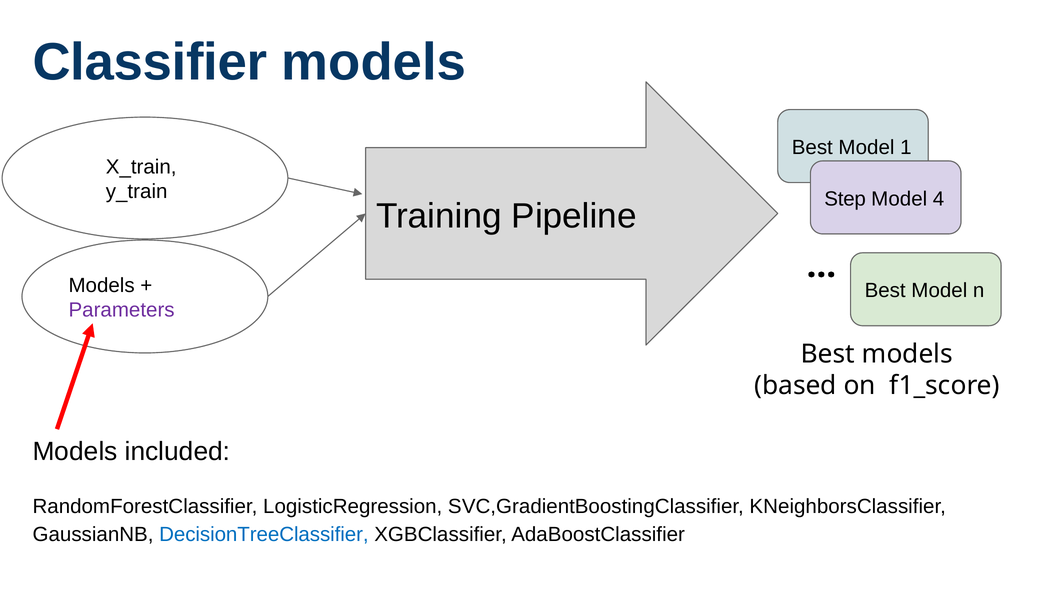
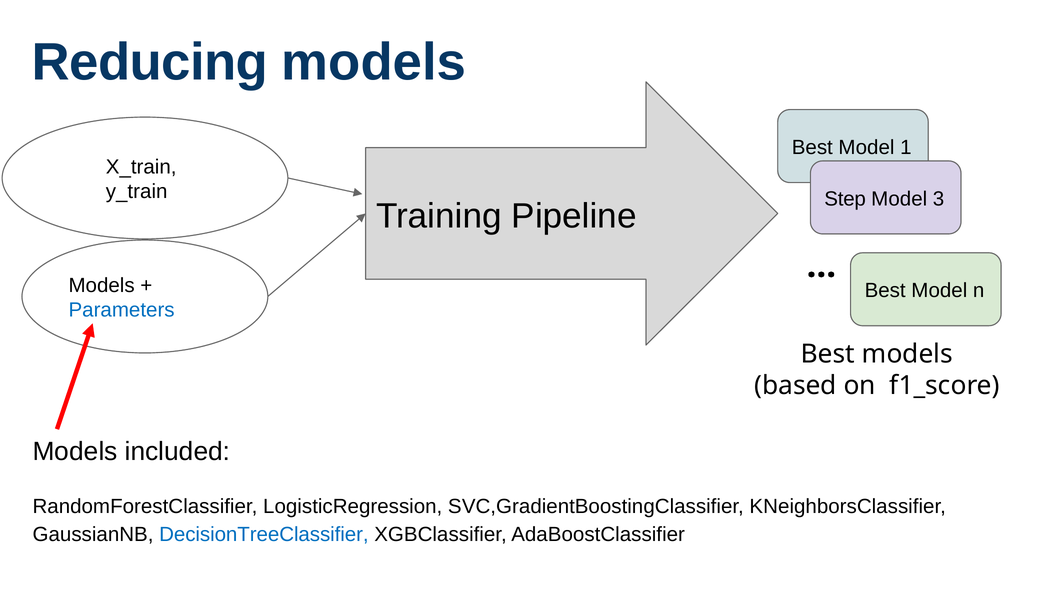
Classifier: Classifier -> Reducing
4: 4 -> 3
Parameters colour: purple -> blue
